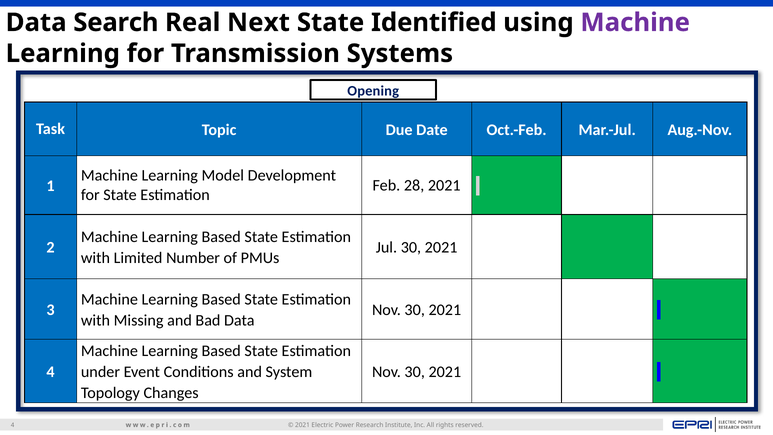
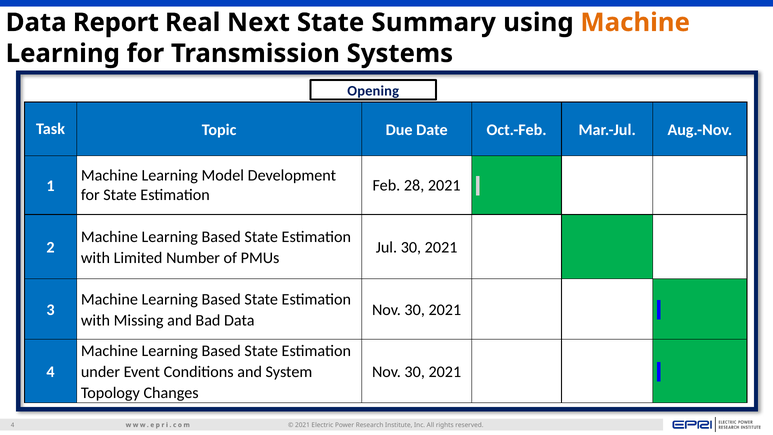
Search: Search -> Report
Identified: Identified -> Summary
Machine at (635, 23) colour: purple -> orange
